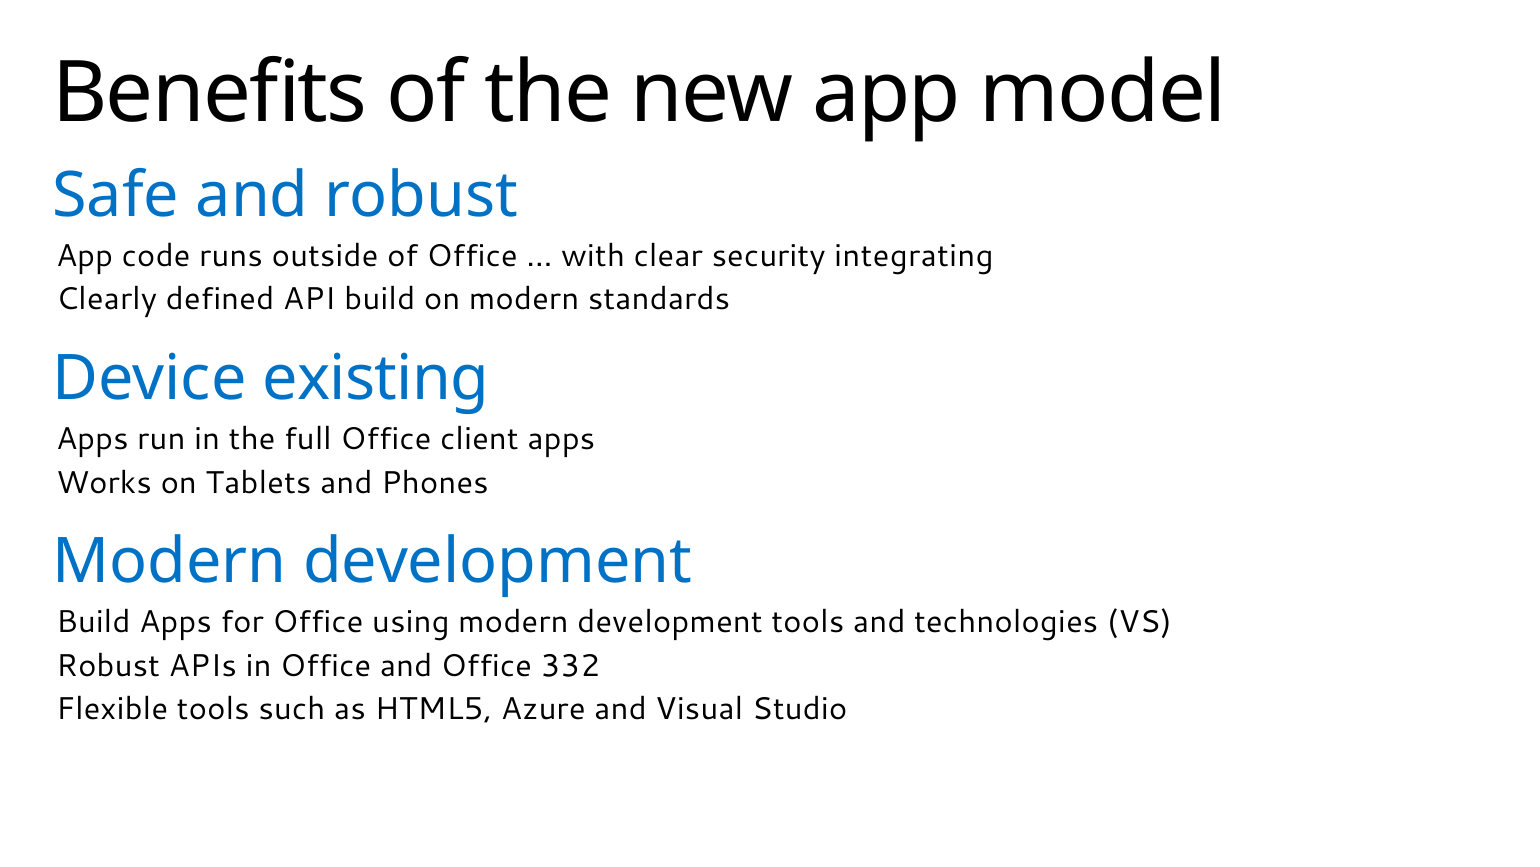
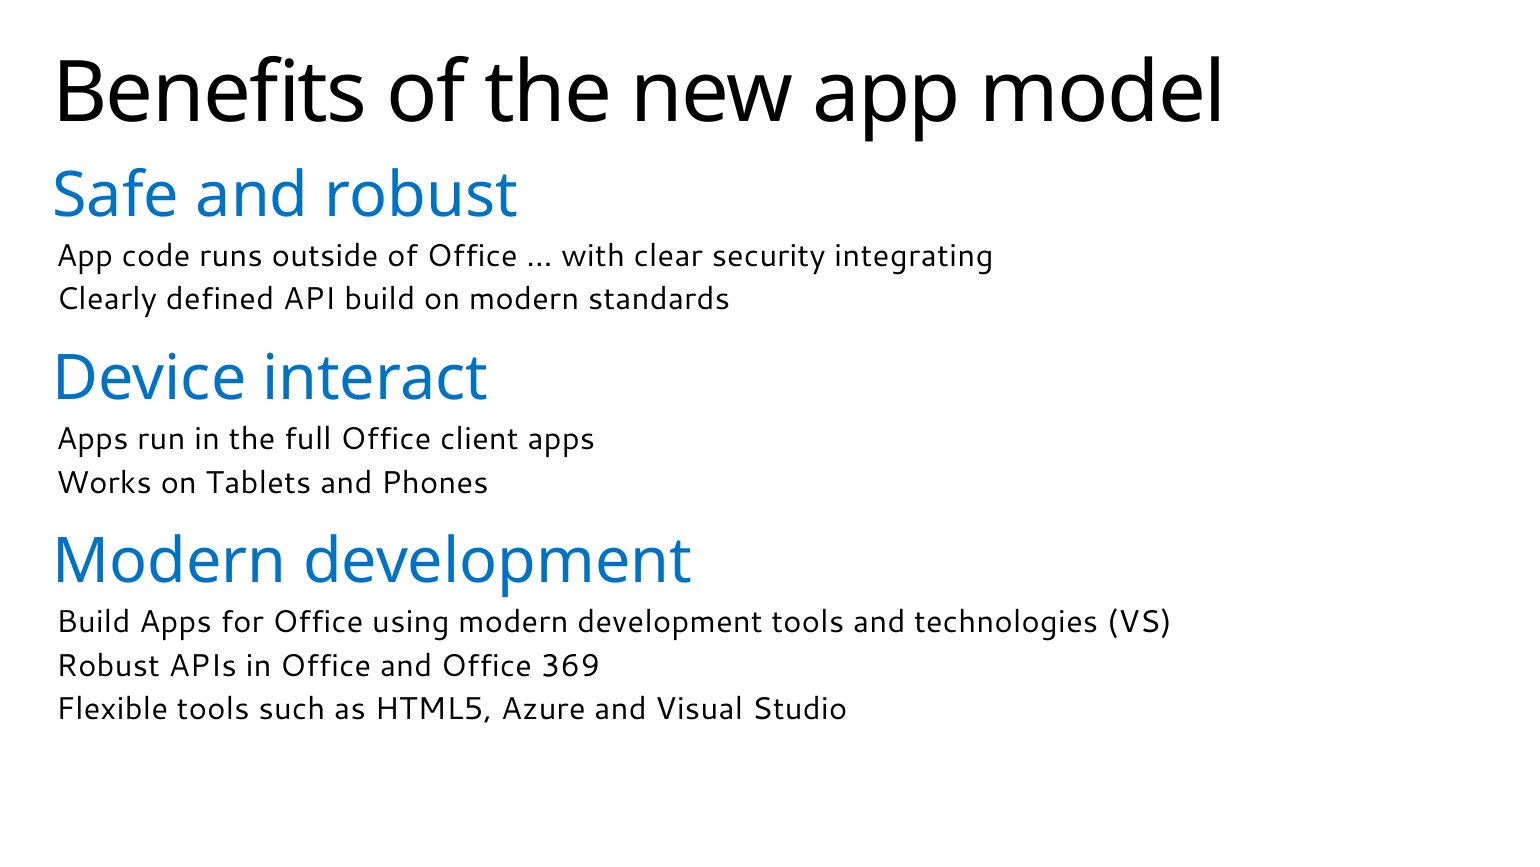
existing: existing -> interact
332: 332 -> 369
